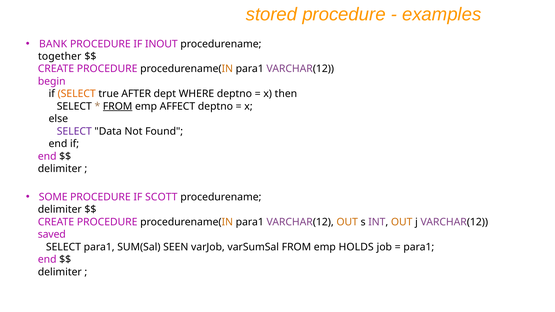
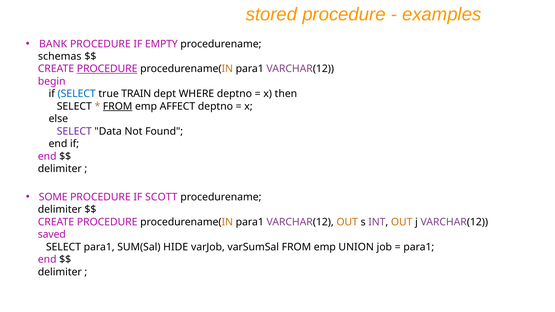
INOUT: INOUT -> EMPTY
together: together -> schemas
PROCEDURE at (107, 69) underline: none -> present
SELECT at (77, 94) colour: orange -> blue
AFTER: AFTER -> TRAIN
SEEN: SEEN -> HIDE
HOLDS: HOLDS -> UNION
